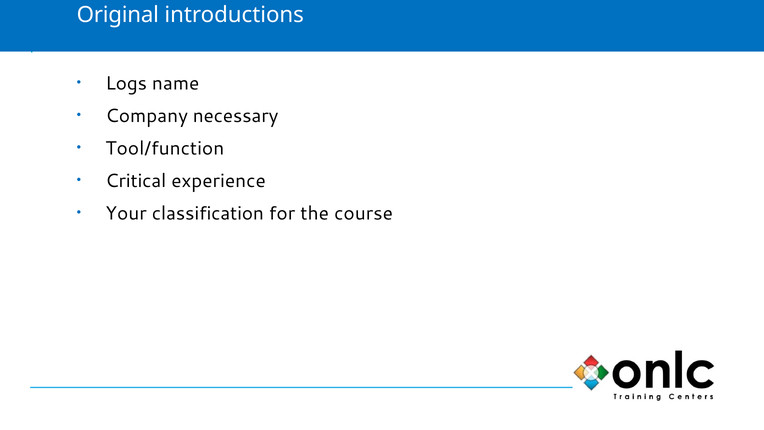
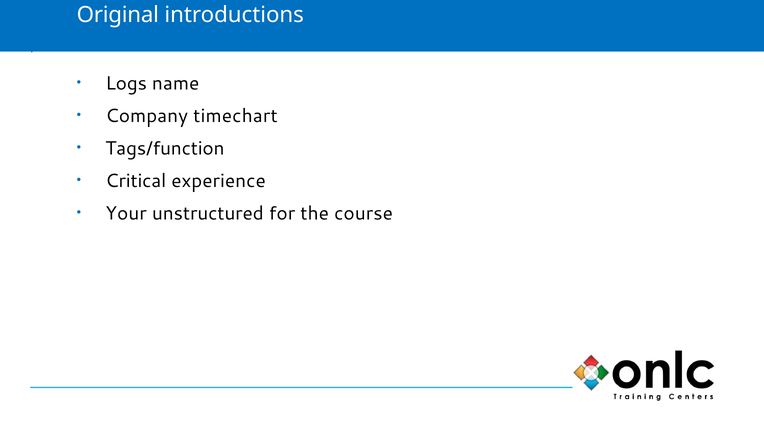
necessary: necessary -> timechart
Tool/function: Tool/function -> Tags/function
classification: classification -> unstructured
